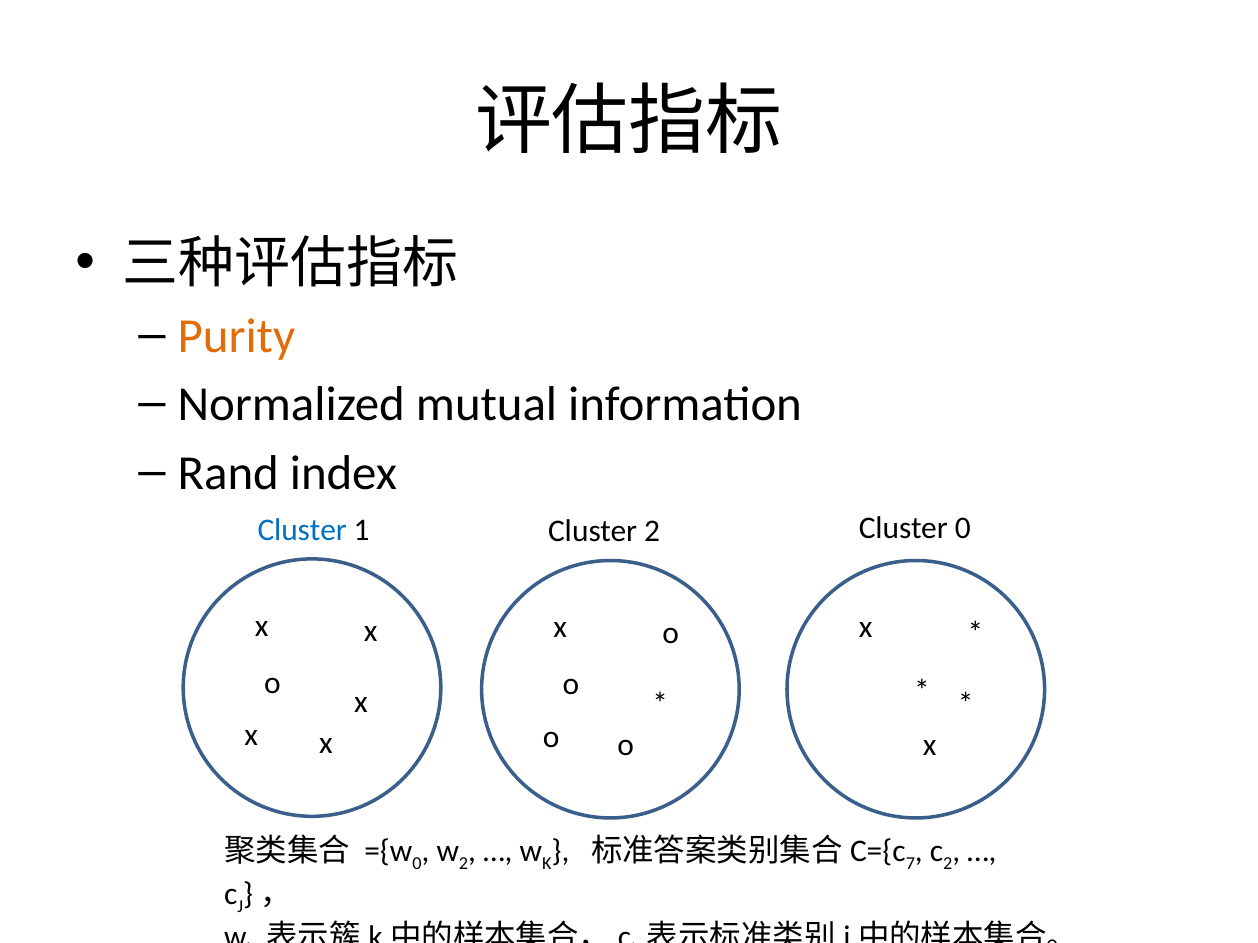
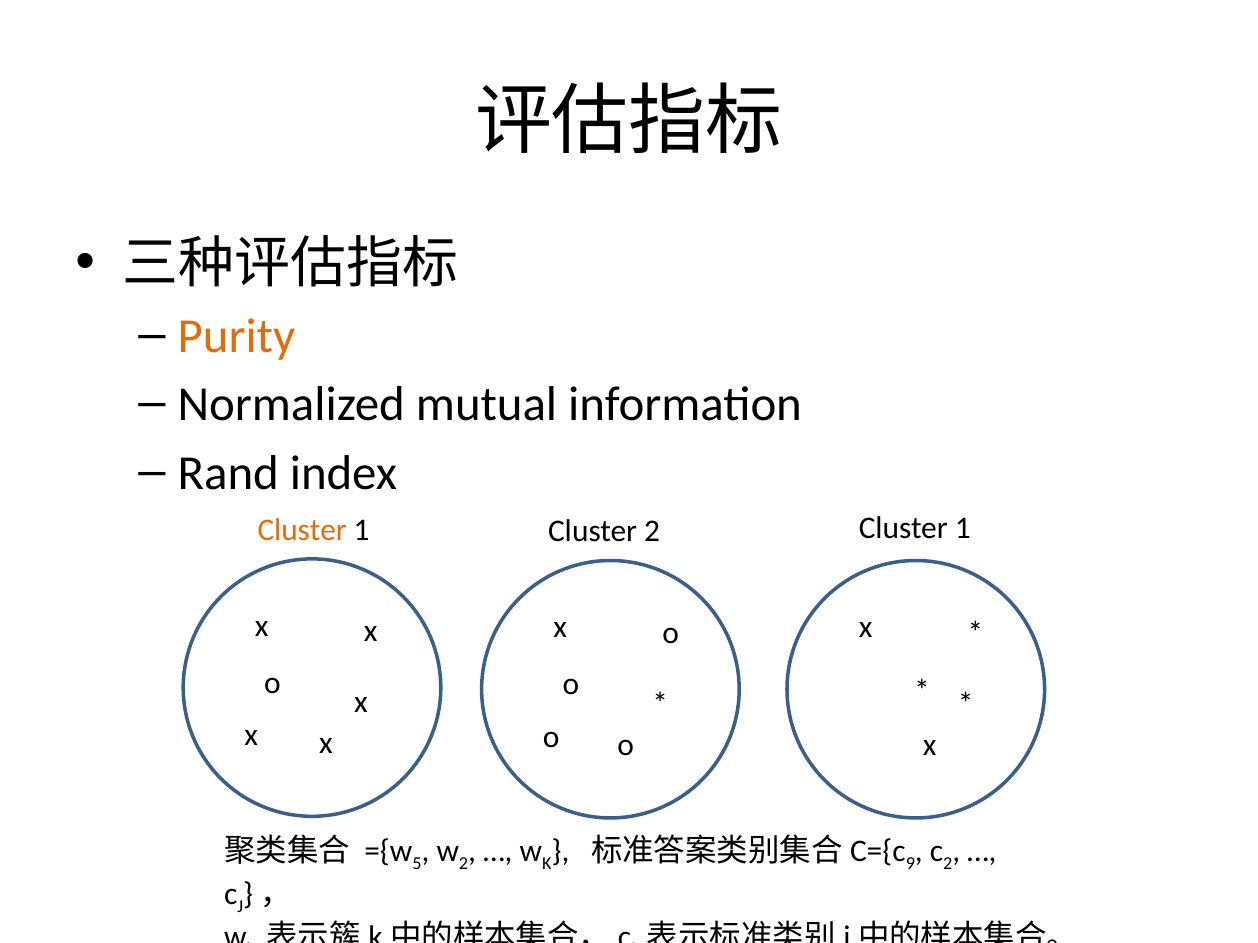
Cluster at (302, 530) colour: blue -> orange
2 Cluster 0: 0 -> 1
0 at (417, 864): 0 -> 5
7: 7 -> 9
